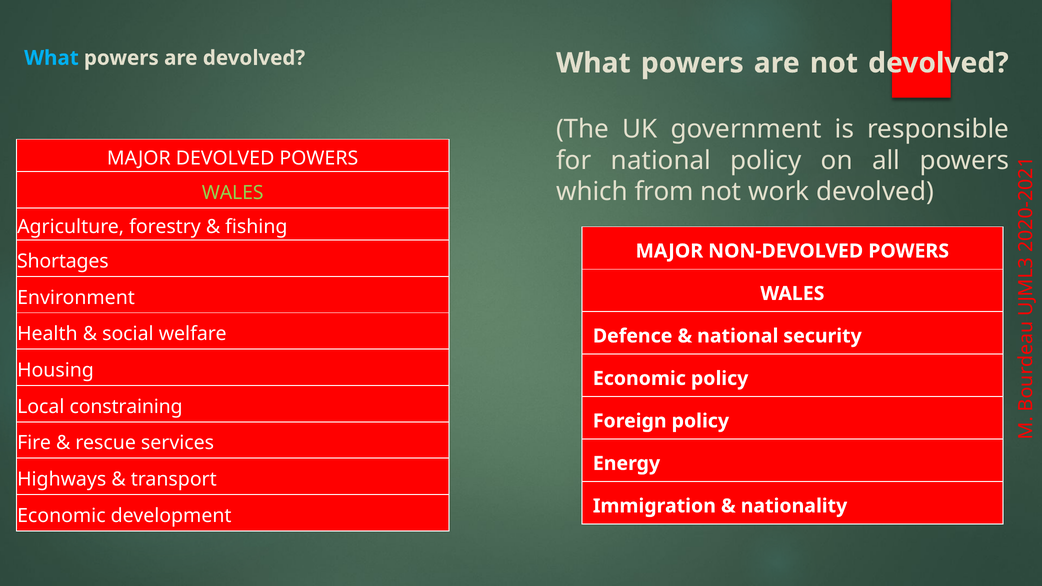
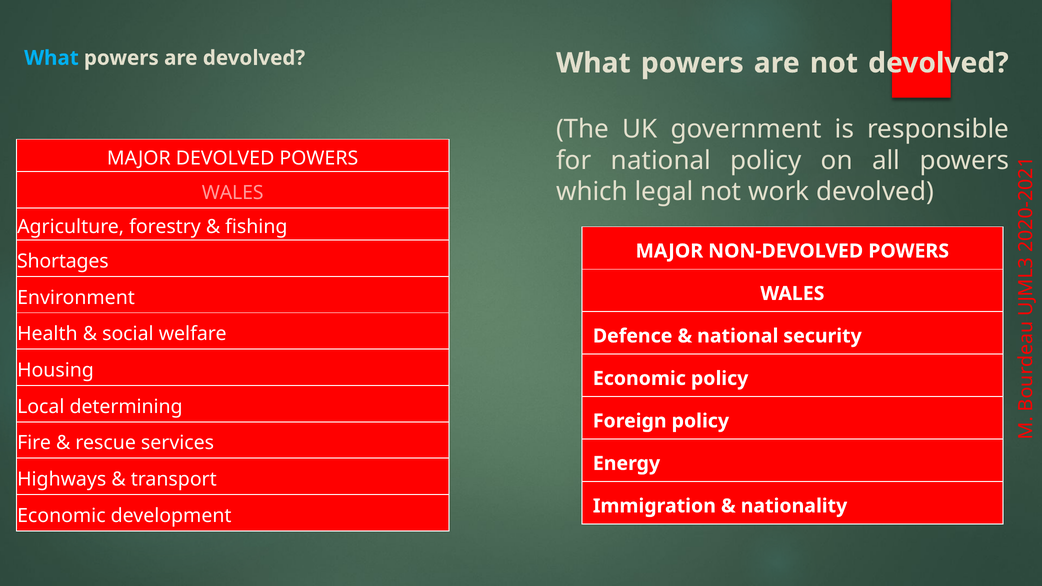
from: from -> legal
WALES at (233, 193) colour: light green -> pink
constraining: constraining -> determining
